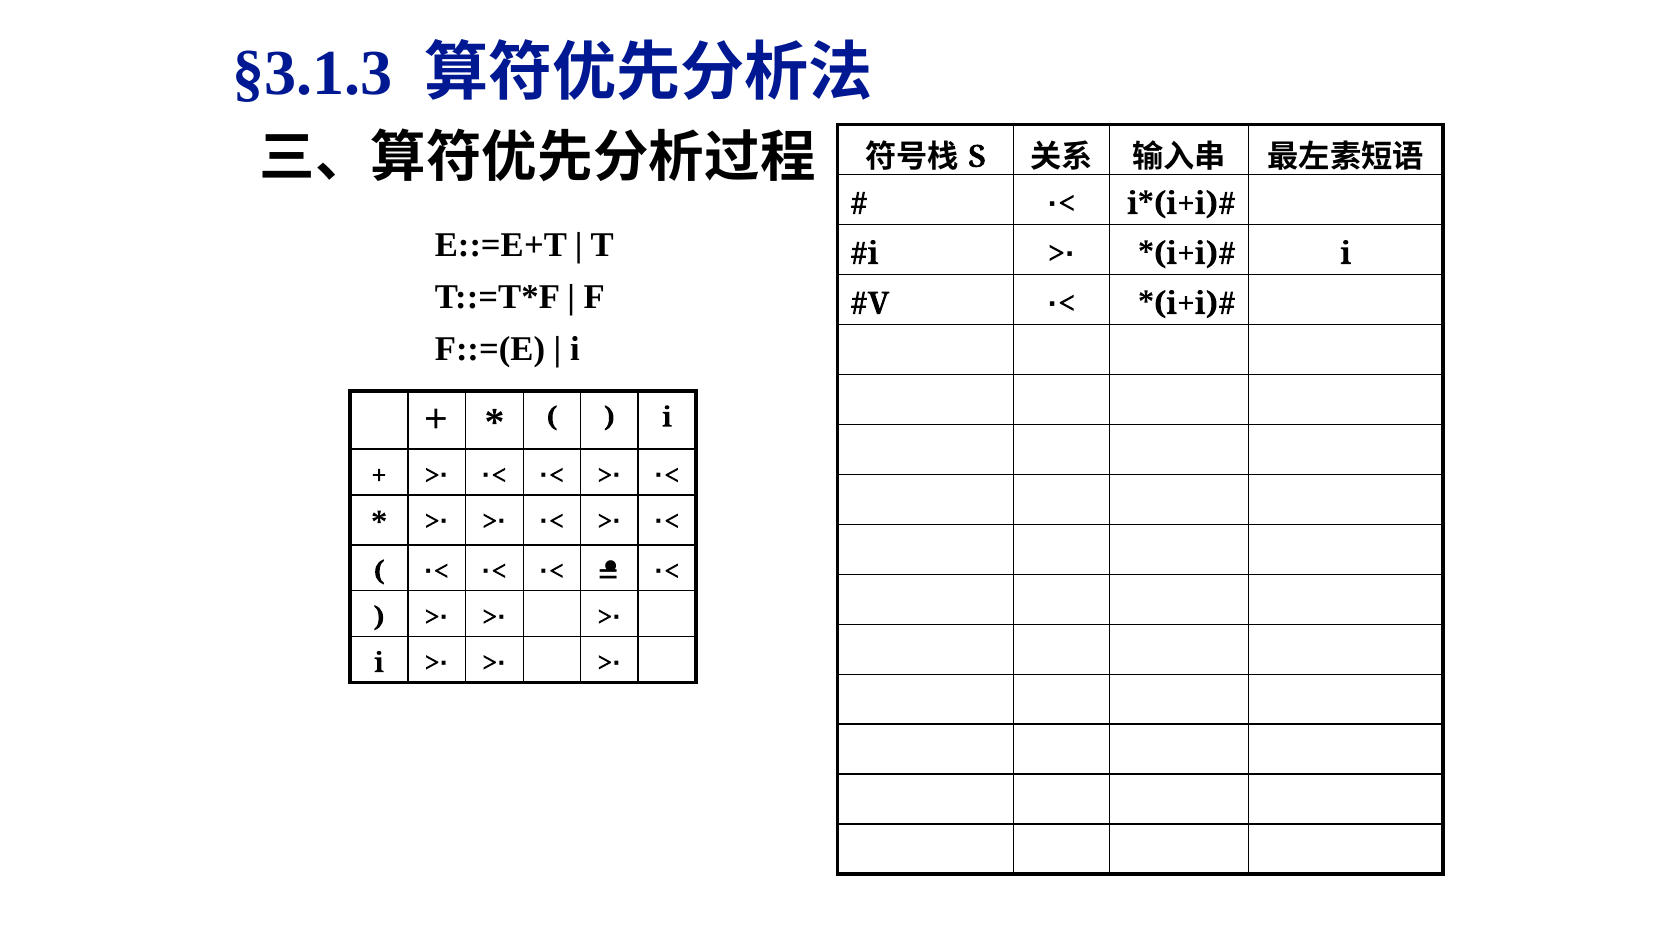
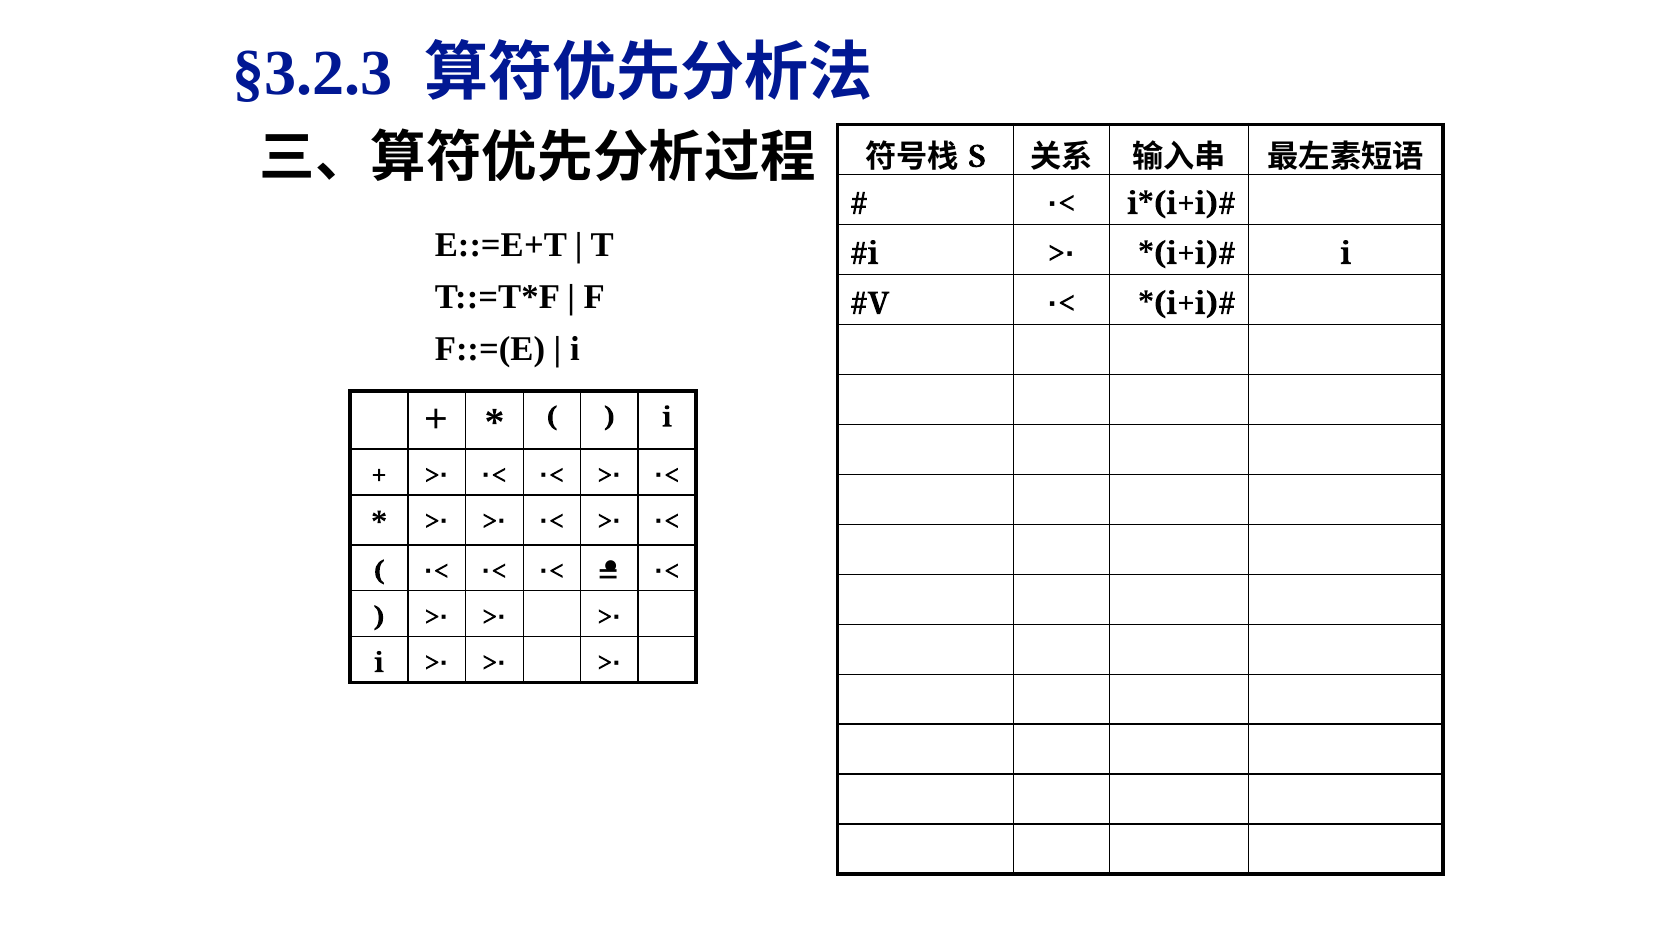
§3.1.3: §3.1.3 -> §3.2.3
